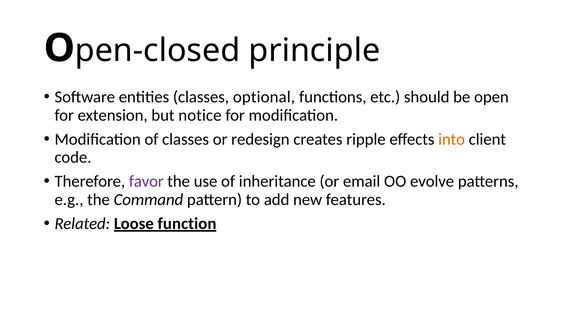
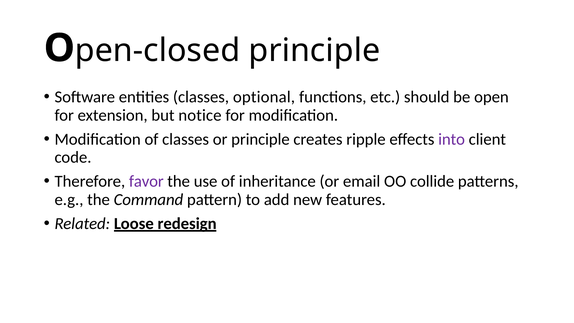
or redesign: redesign -> principle
into colour: orange -> purple
evolve: evolve -> collide
function: function -> redesign
